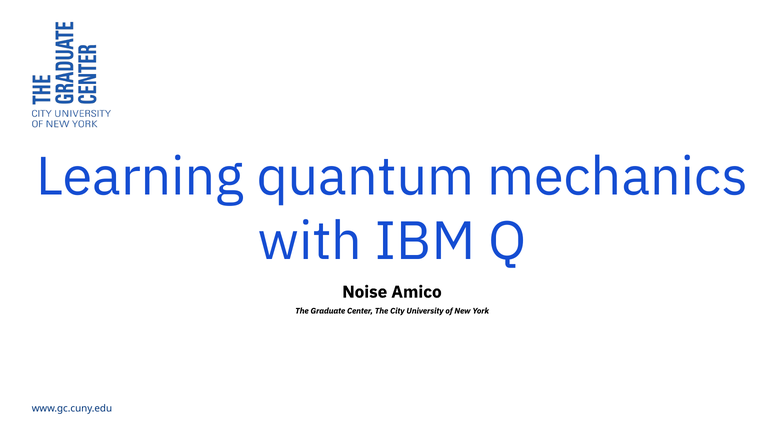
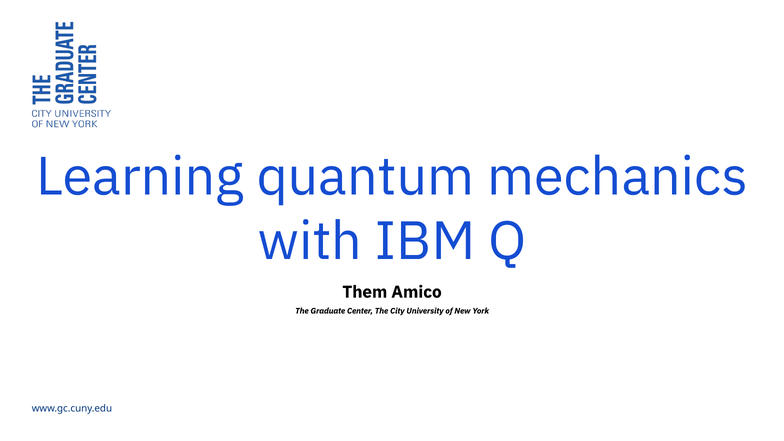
Noise: Noise -> Them
